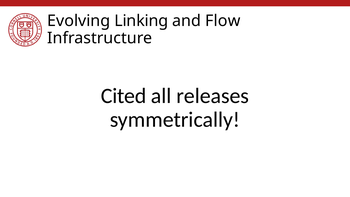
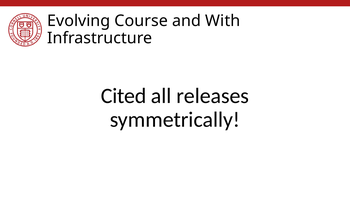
Linking: Linking -> Course
Flow: Flow -> With
